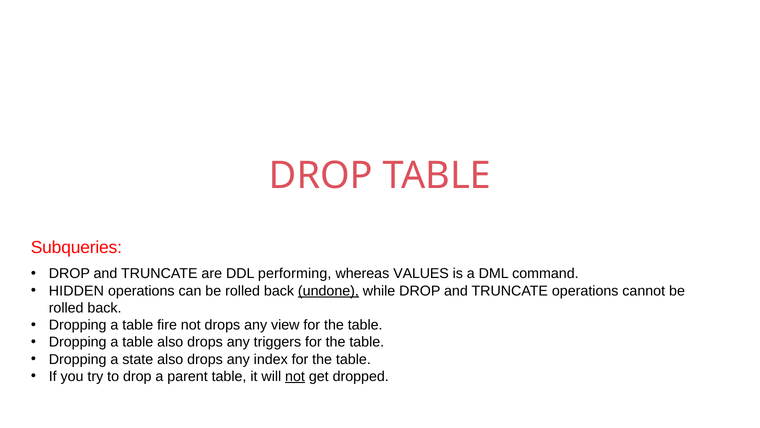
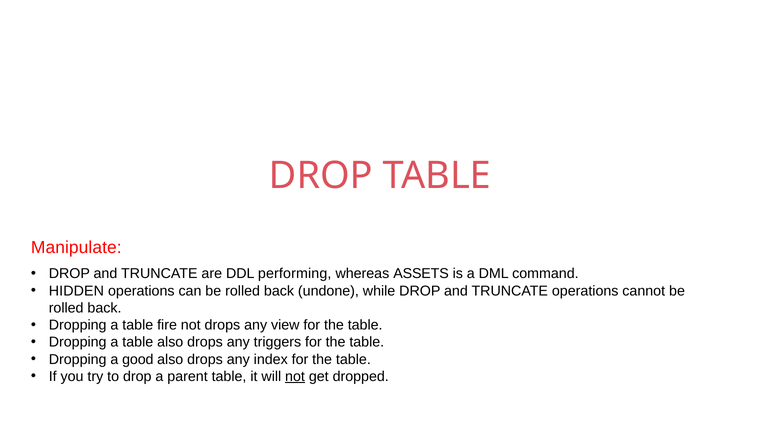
Subqueries: Subqueries -> Manipulate
VALUES: VALUES -> ASSETS
undone underline: present -> none
state: state -> good
